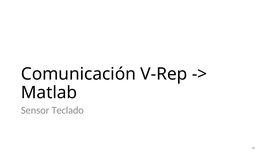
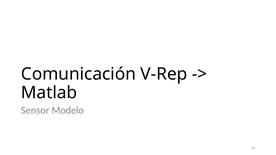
Teclado: Teclado -> Modelo
